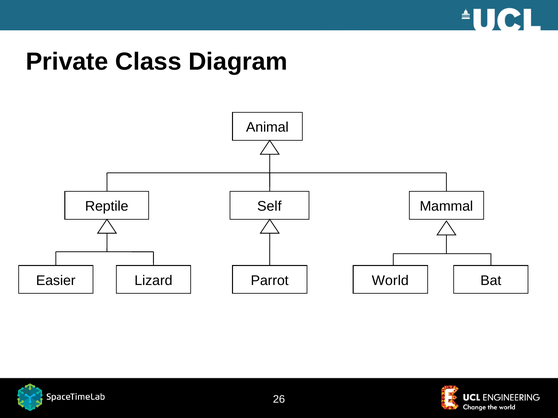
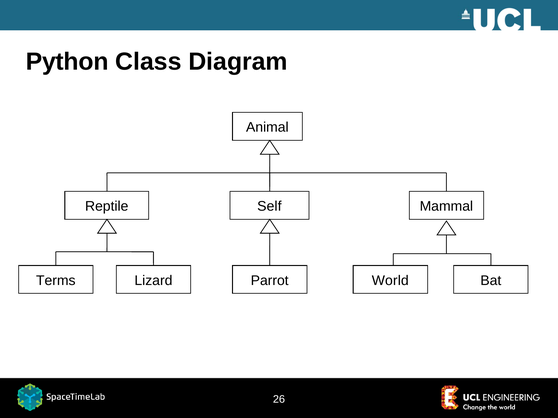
Private: Private -> Python
Easier: Easier -> Terms
